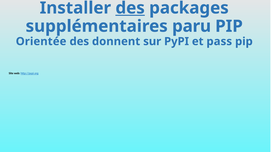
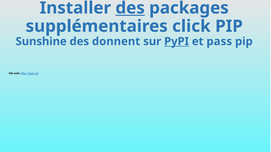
paru: paru -> click
Orientée: Orientée -> Sunshine
PyPI underline: none -> present
